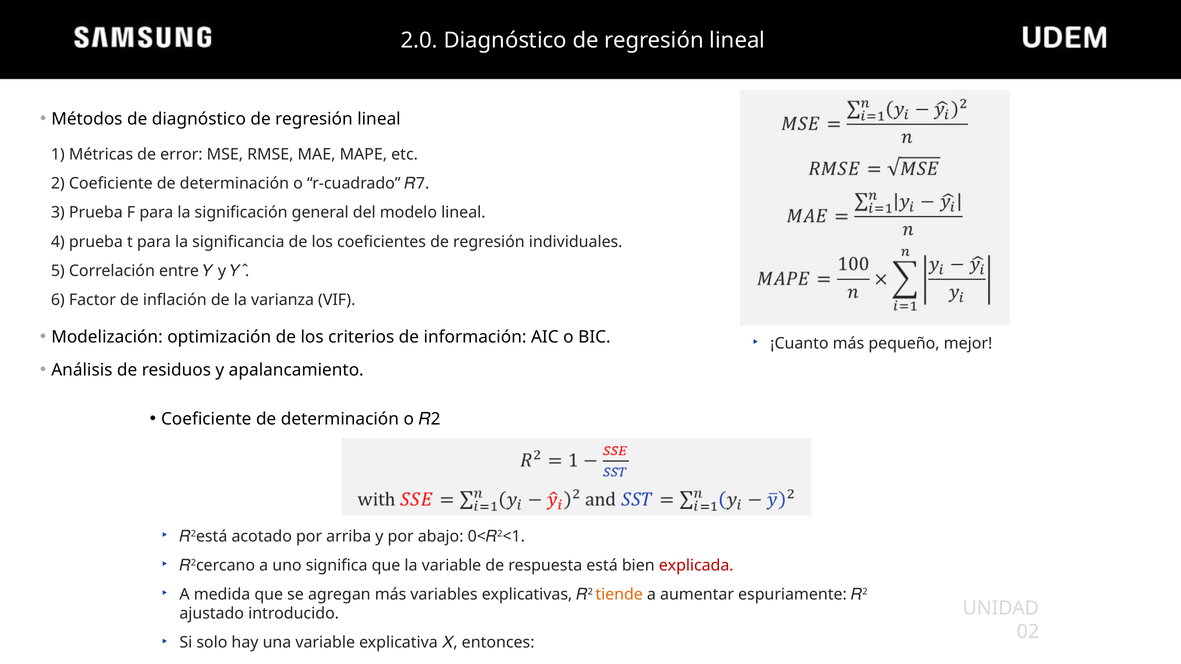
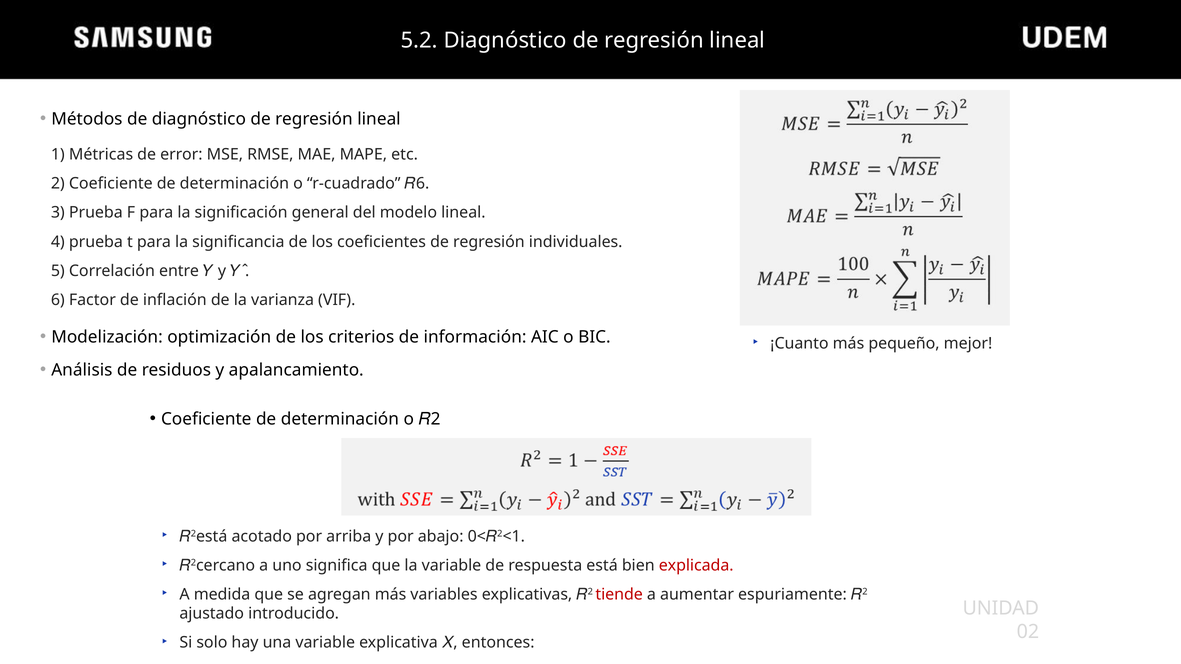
2.0: 2.0 -> 5.2
r-cuadrado 7: 7 -> 6
tiende colour: orange -> red
